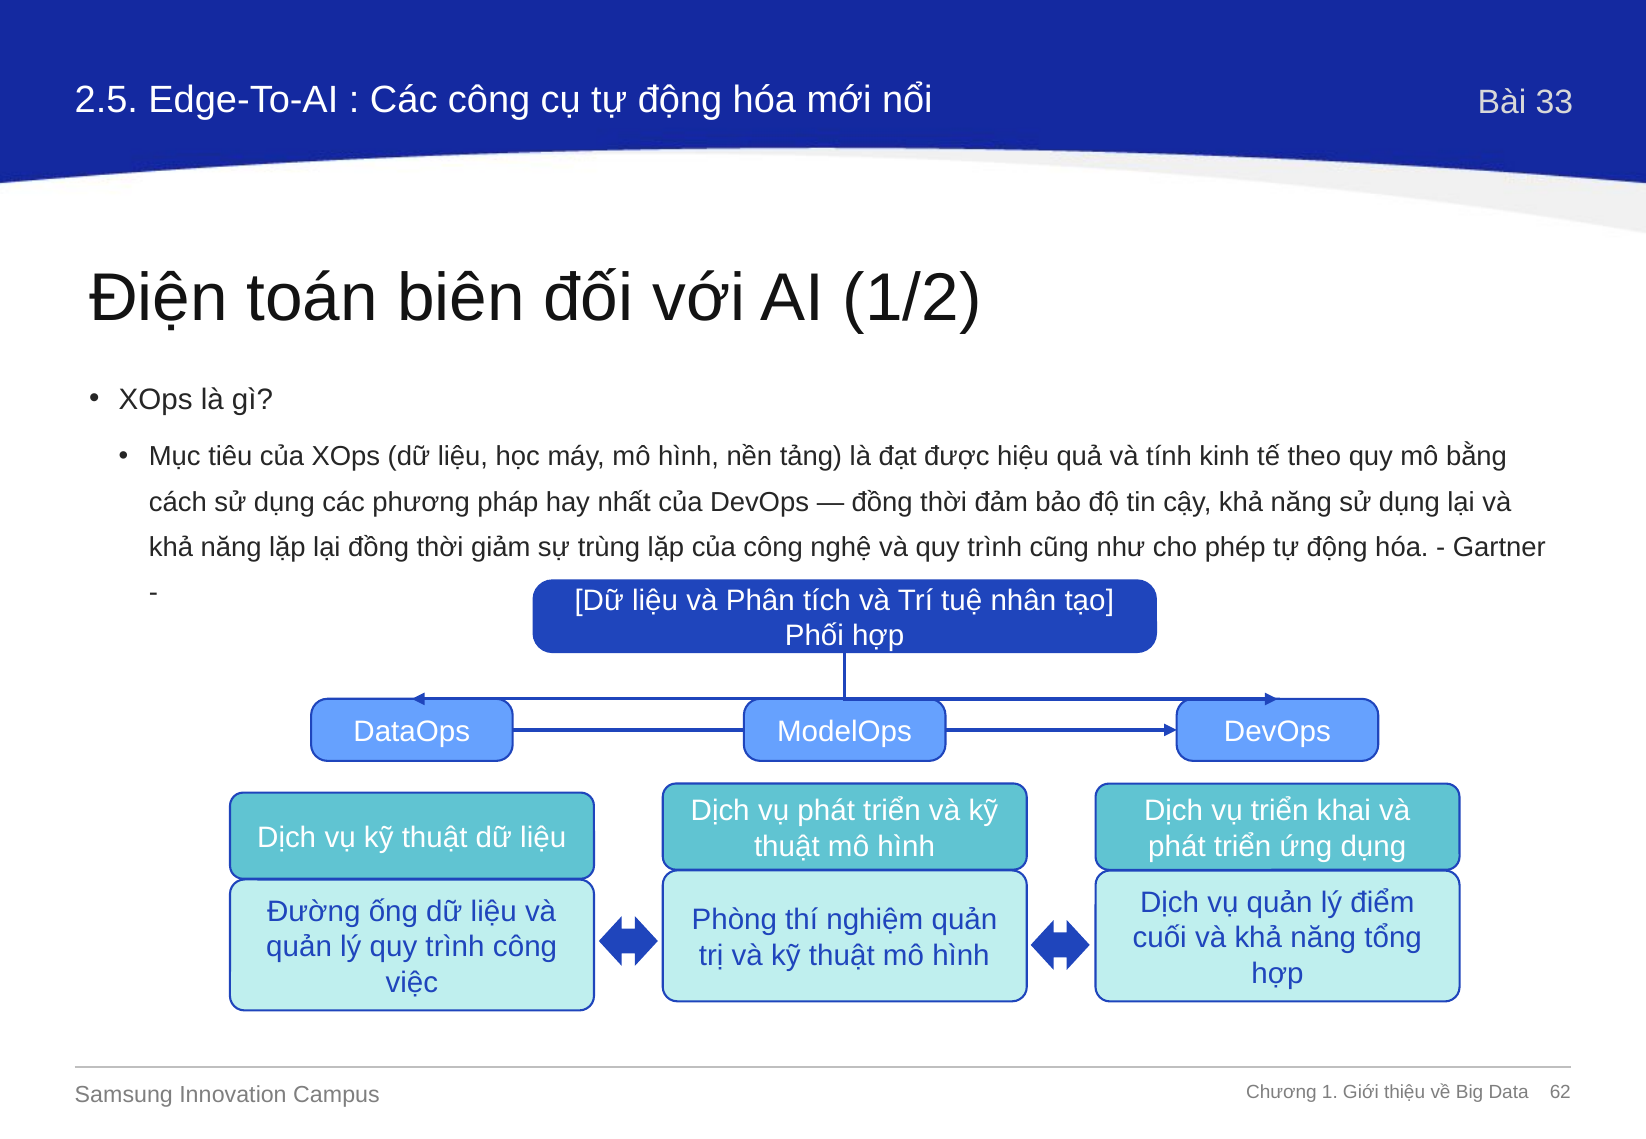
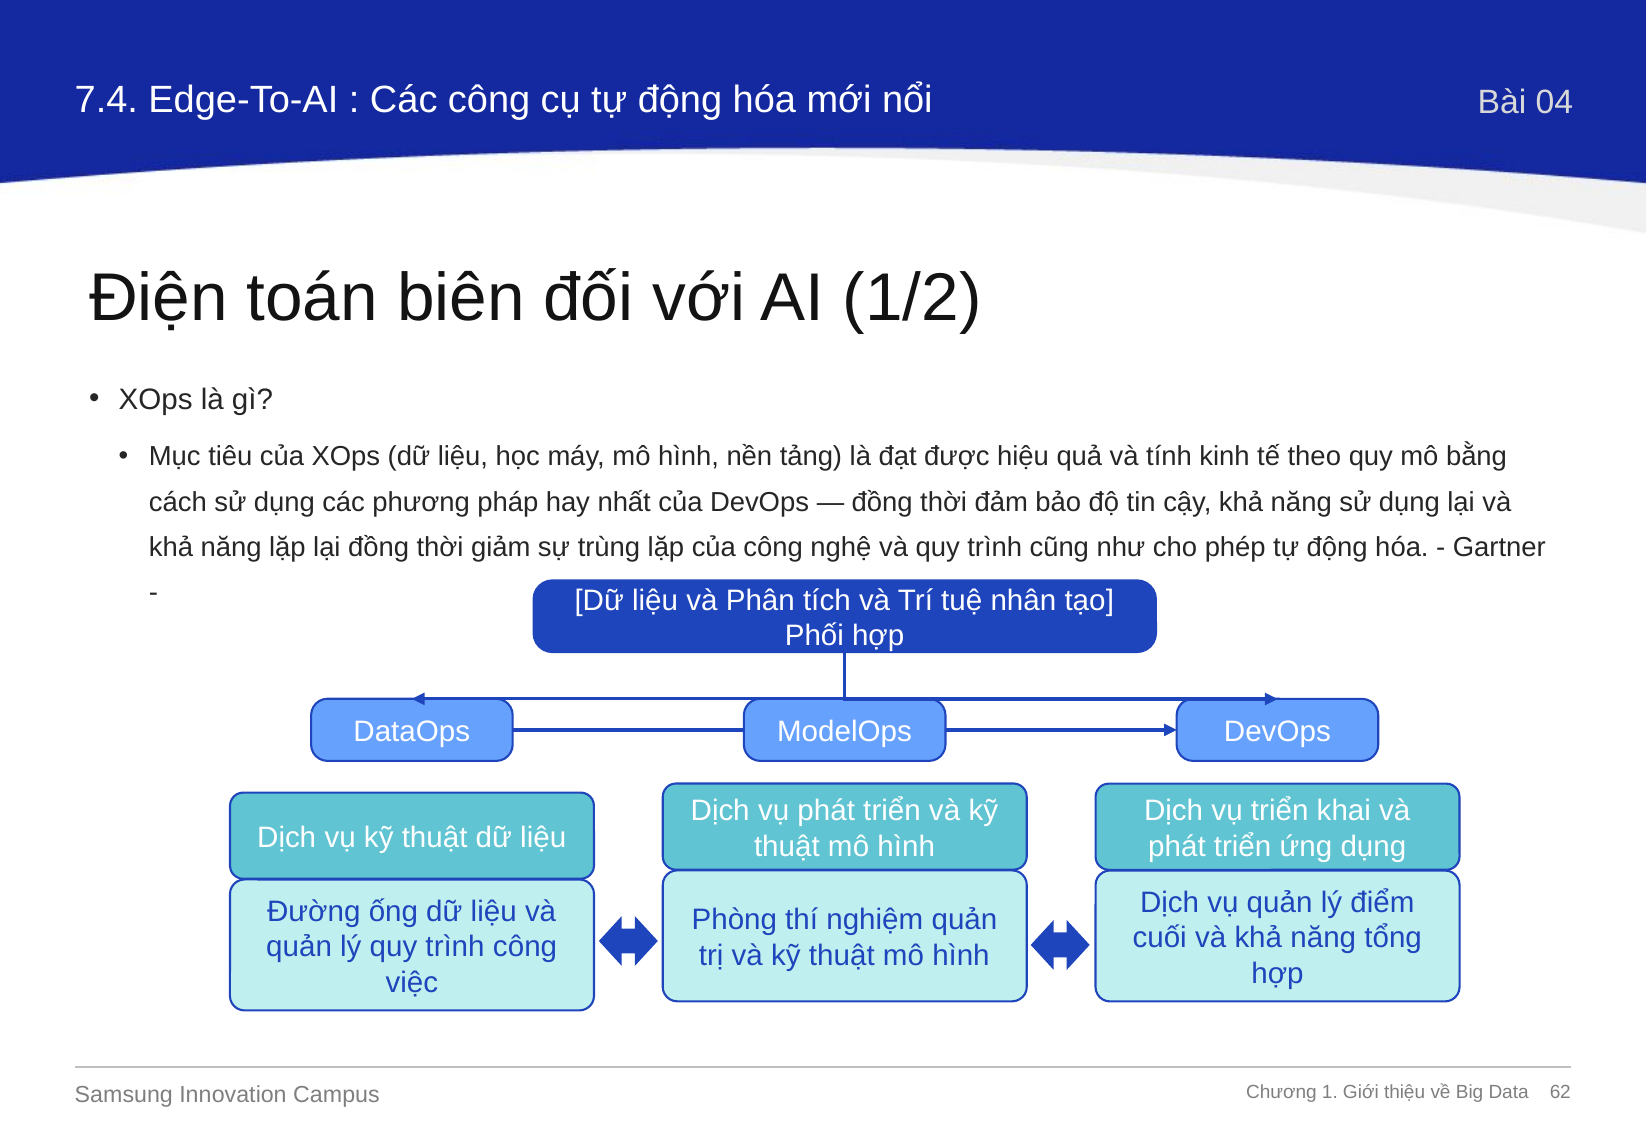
2.5: 2.5 -> 7.4
33: 33 -> 04
